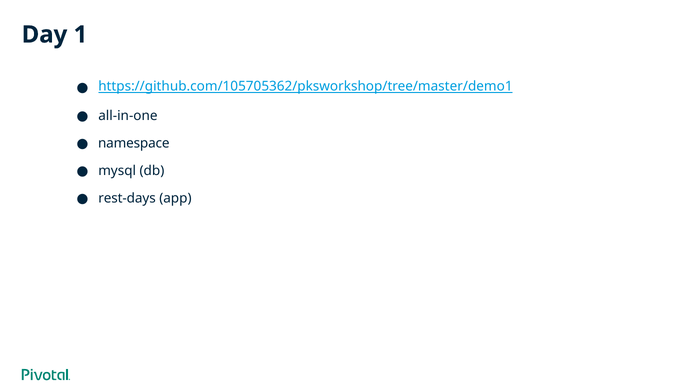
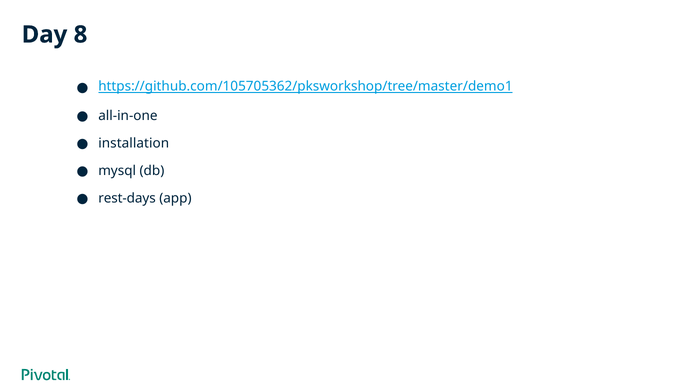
1: 1 -> 8
namespace: namespace -> installation
